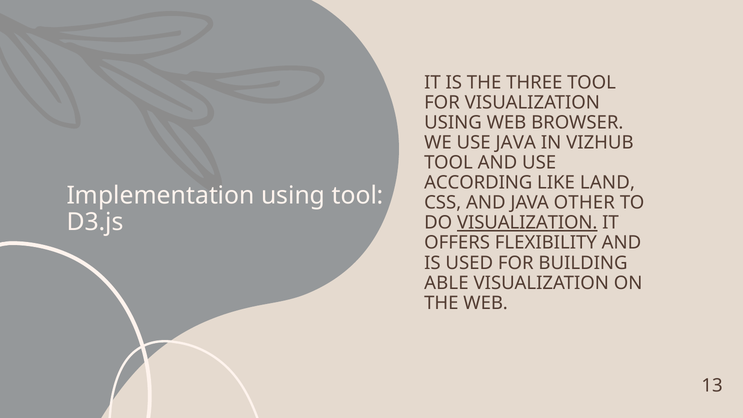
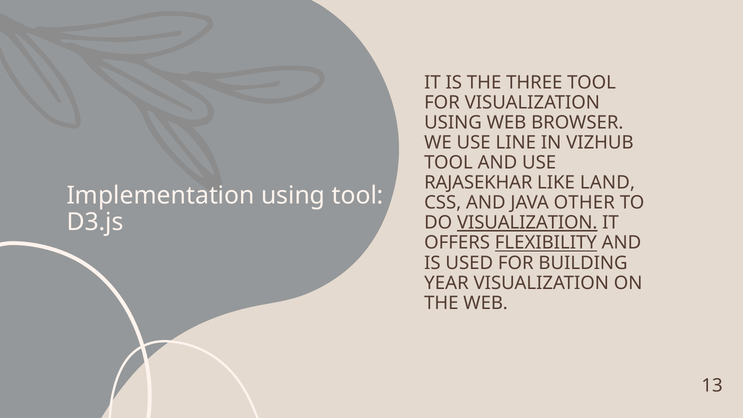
USE JAVA: JAVA -> LINE
ACCORDING: ACCORDING -> RAJASEKHAR
FLEXIBILITY underline: none -> present
ABLE: ABLE -> YEAR
